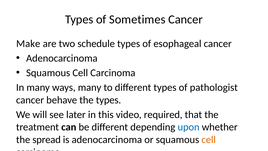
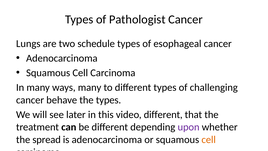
Sometimes: Sometimes -> Pathologist
Make: Make -> Lungs
pathologist: pathologist -> challenging
video required: required -> different
upon colour: blue -> purple
